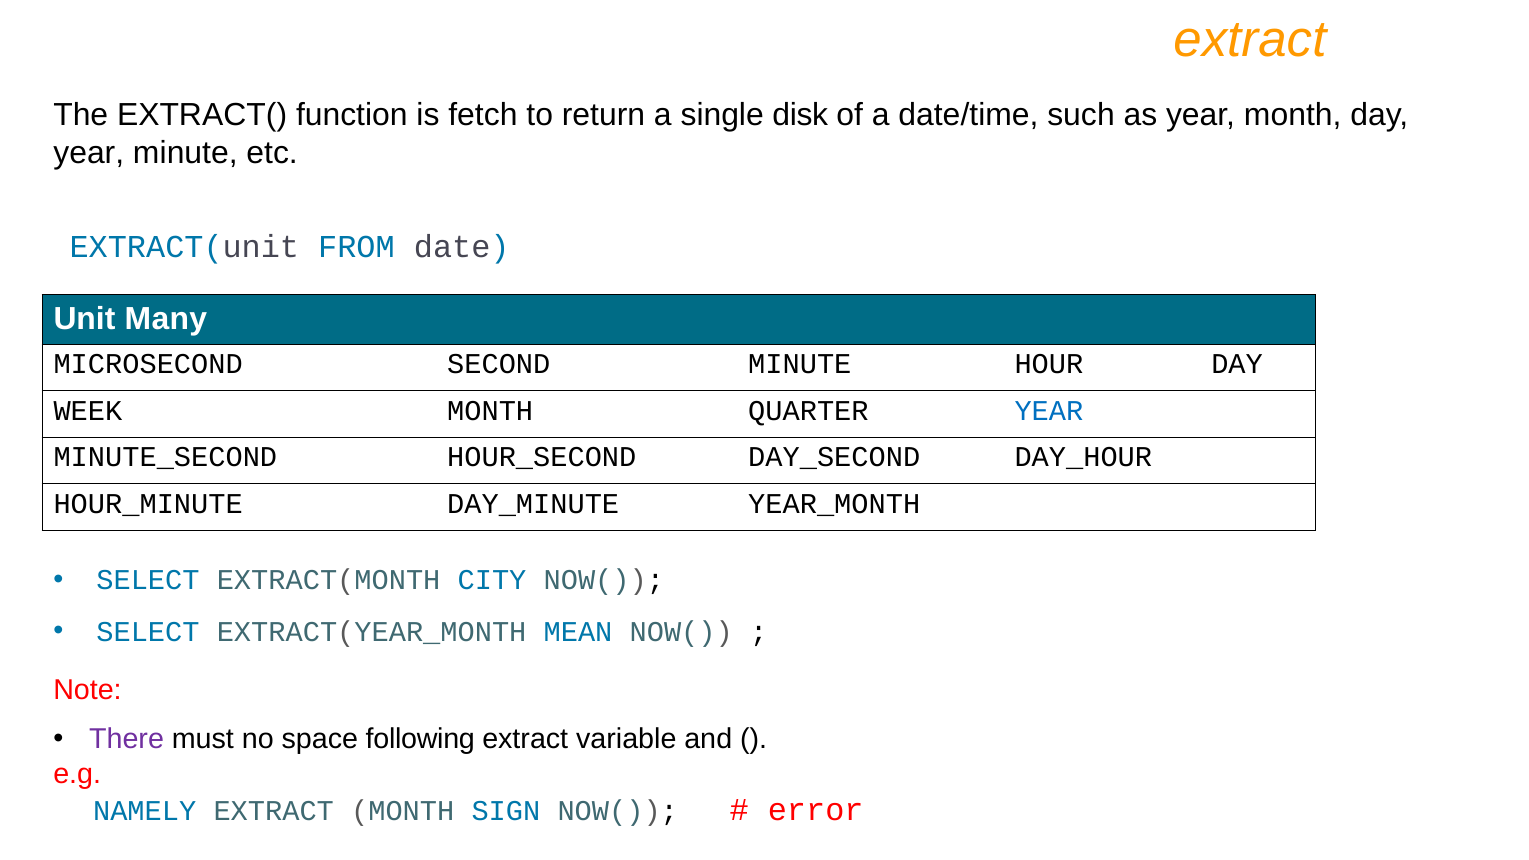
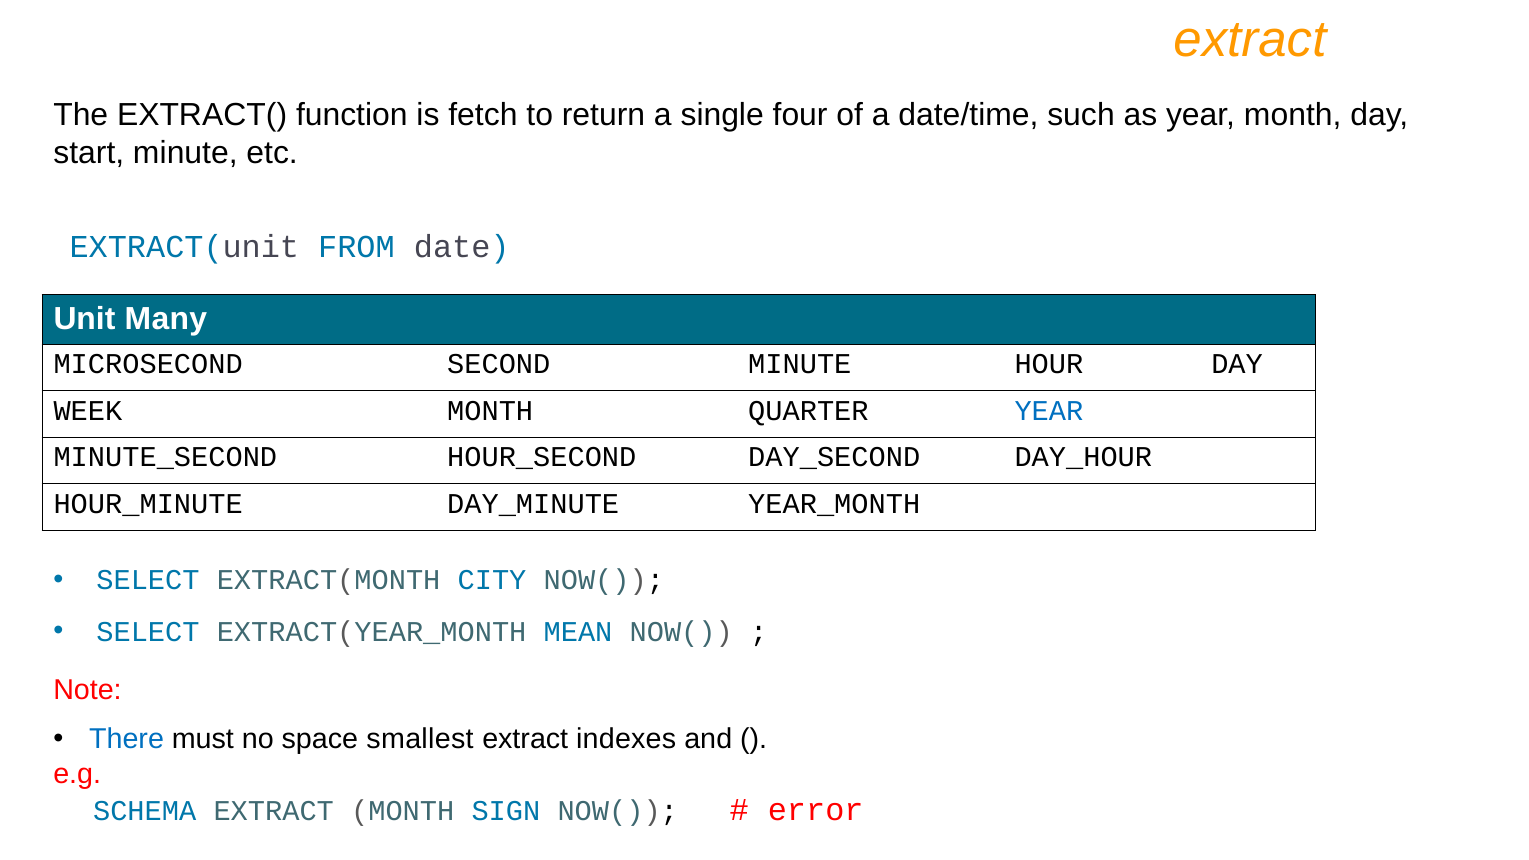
disk: disk -> four
year at (89, 153): year -> start
There colour: purple -> blue
following: following -> smallest
variable: variable -> indexes
NAMELY: NAMELY -> SCHEMA
